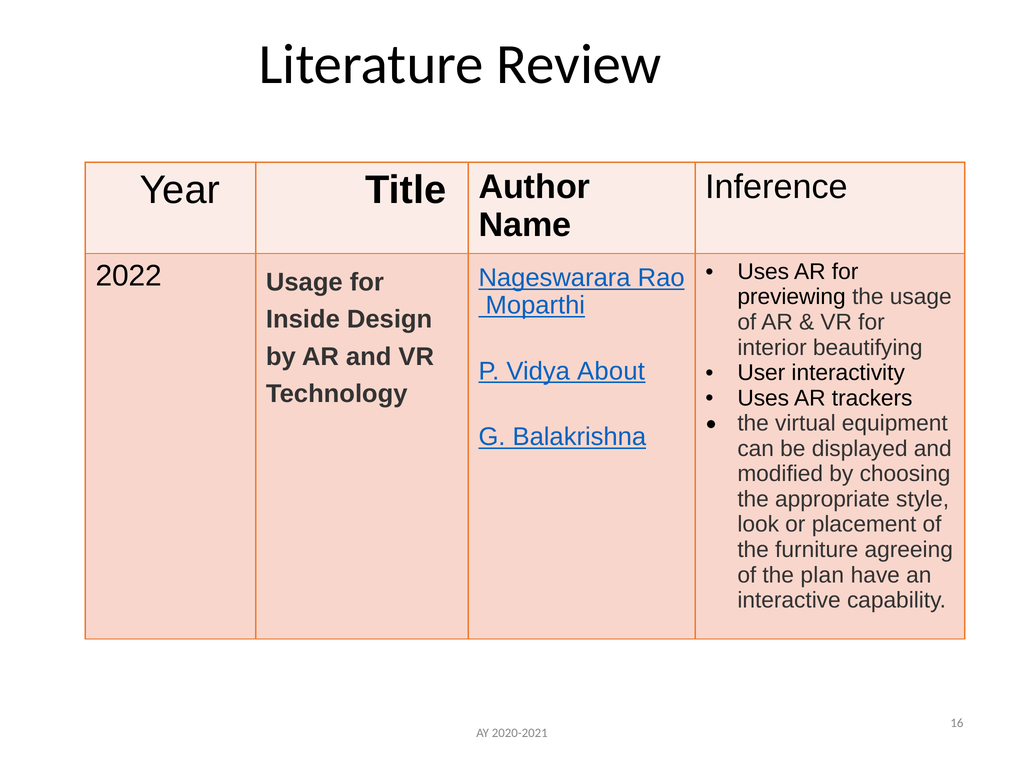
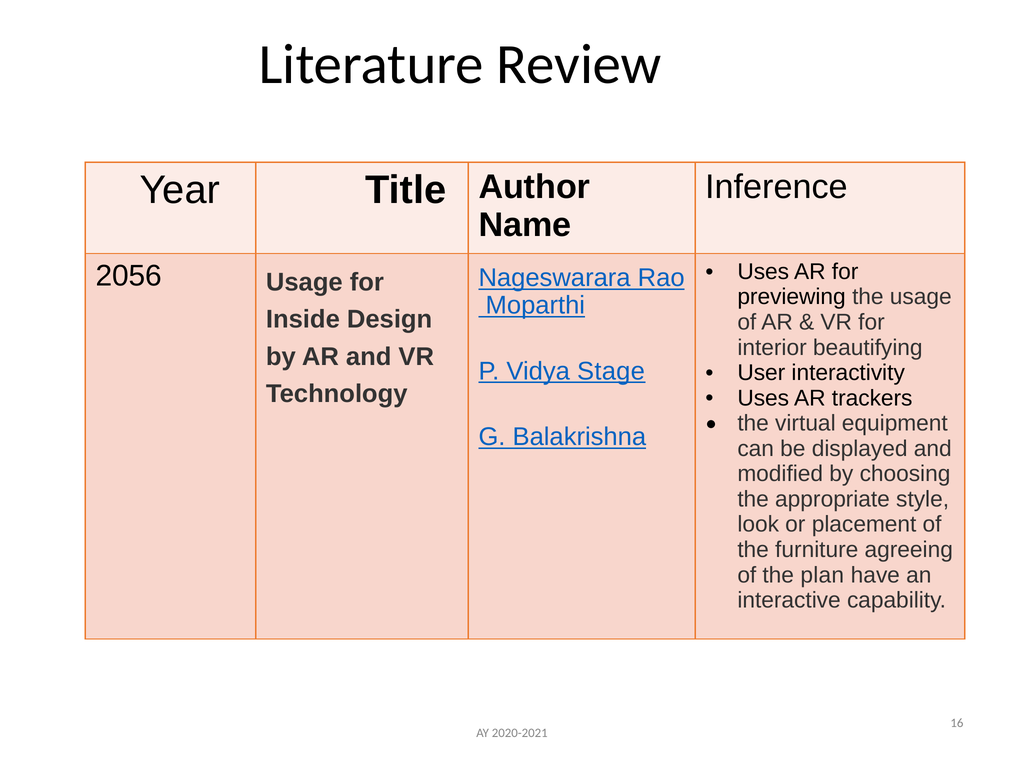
2022: 2022 -> 2056
About: About -> Stage
